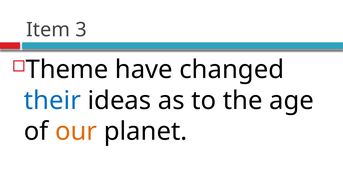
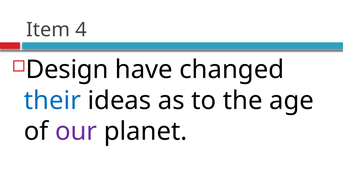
3: 3 -> 4
Theme: Theme -> Design
our colour: orange -> purple
